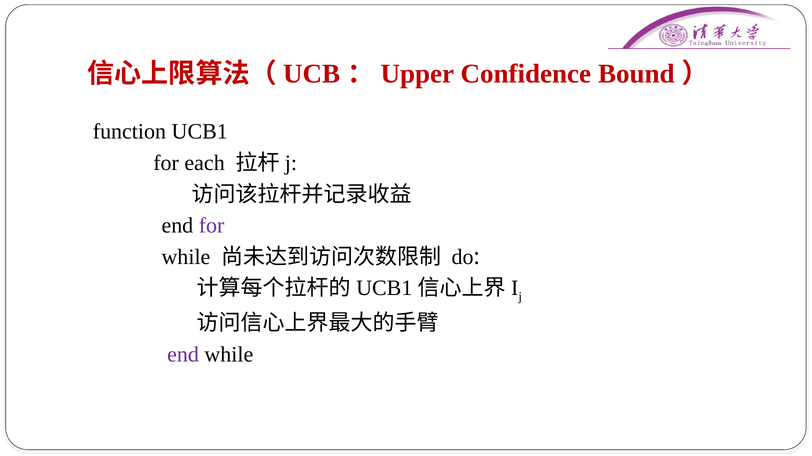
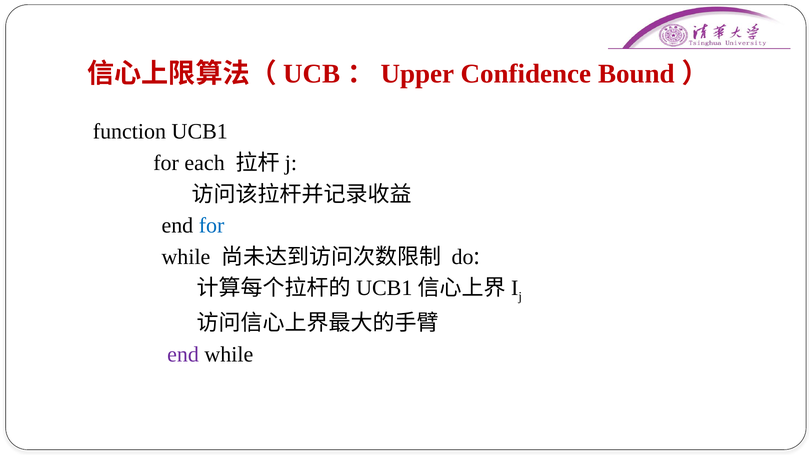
for at (212, 226) colour: purple -> blue
